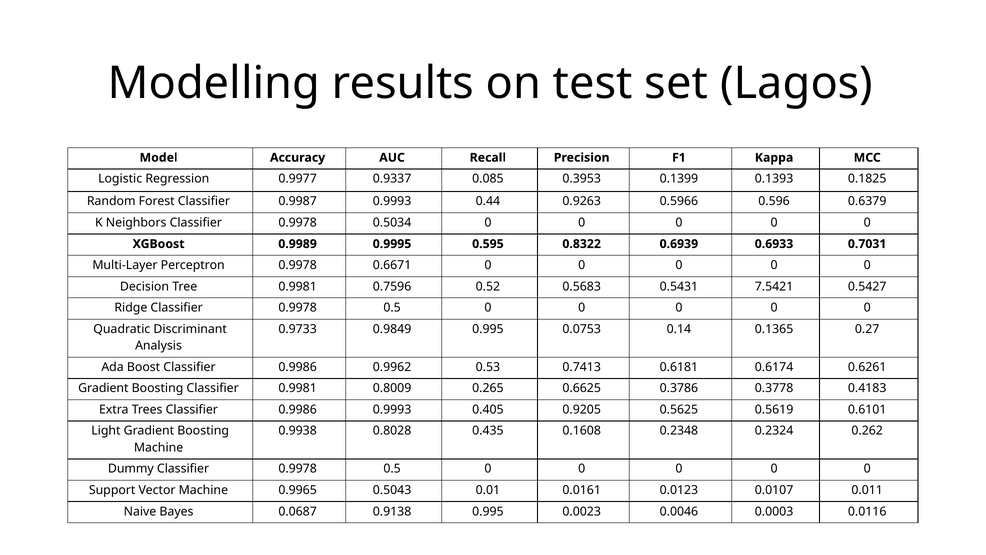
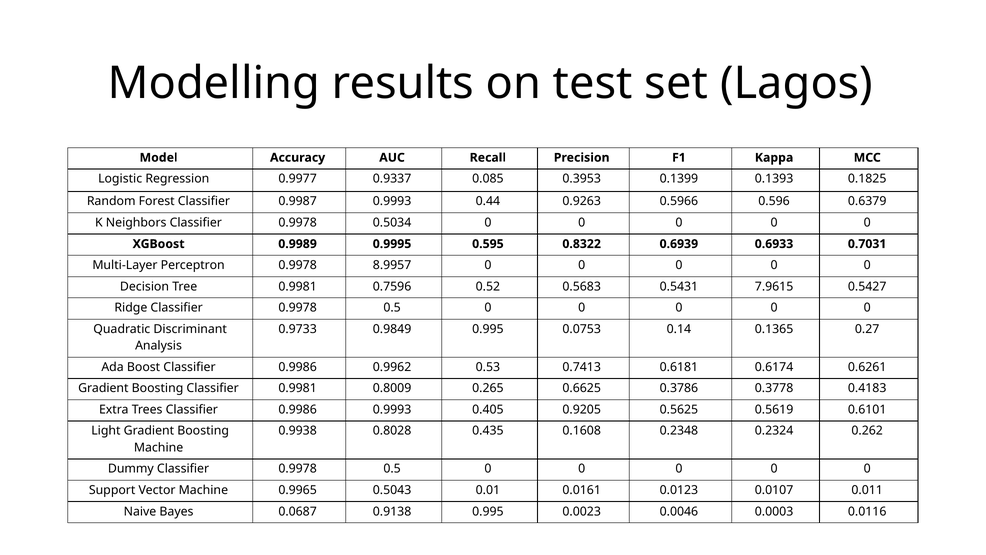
0.6671: 0.6671 -> 8.9957
7.5421: 7.5421 -> 7.9615
